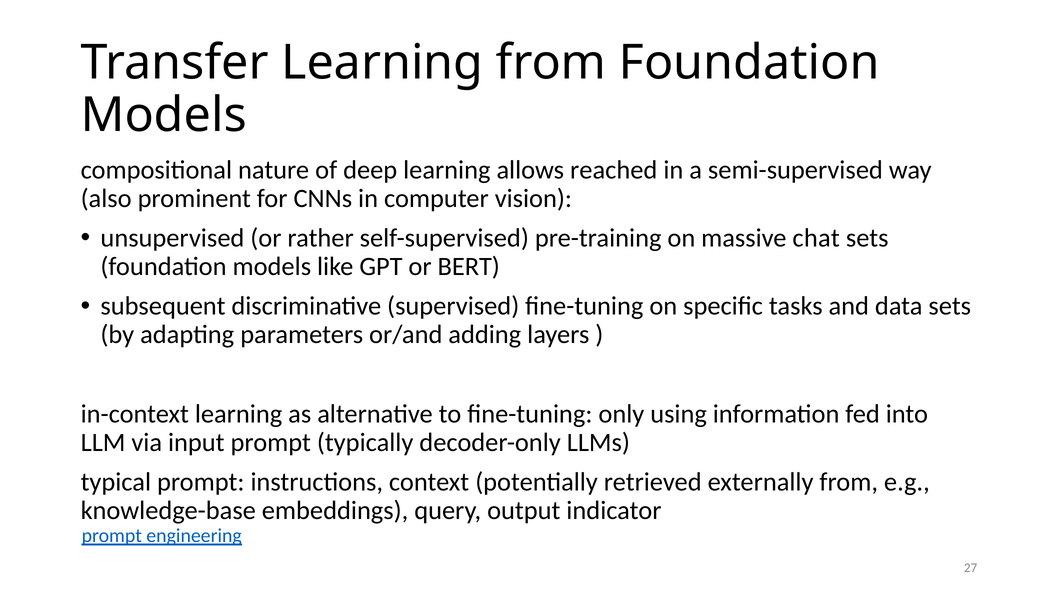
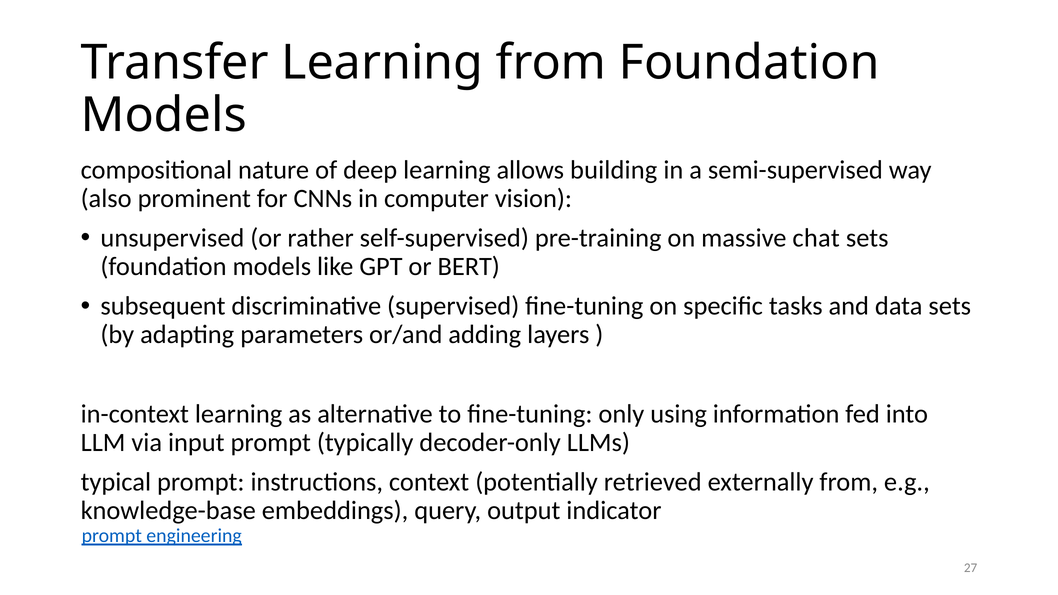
reached: reached -> building
